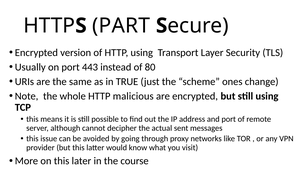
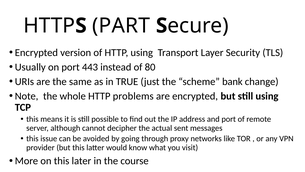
ones: ones -> bank
malicious: malicious -> problems
